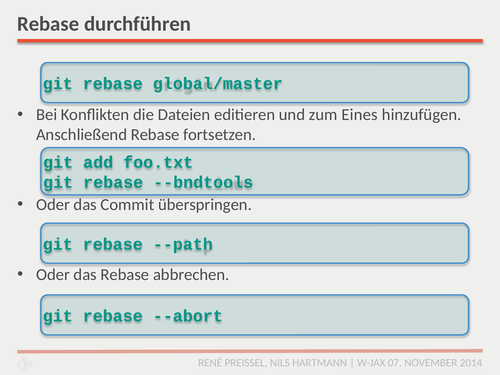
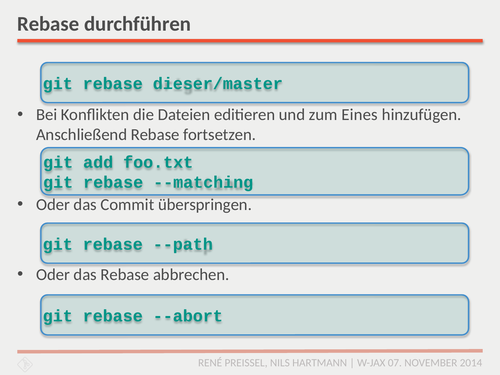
global/master: global/master -> dieser/master
--bndtools: --bndtools -> --matching
